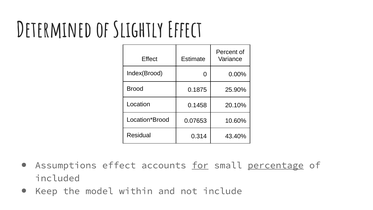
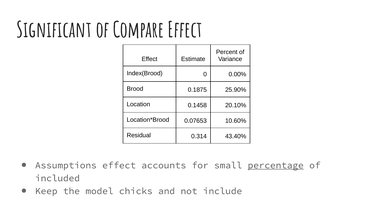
Determined: Determined -> Significant
Slightly: Slightly -> Compare
for underline: present -> none
within: within -> chicks
